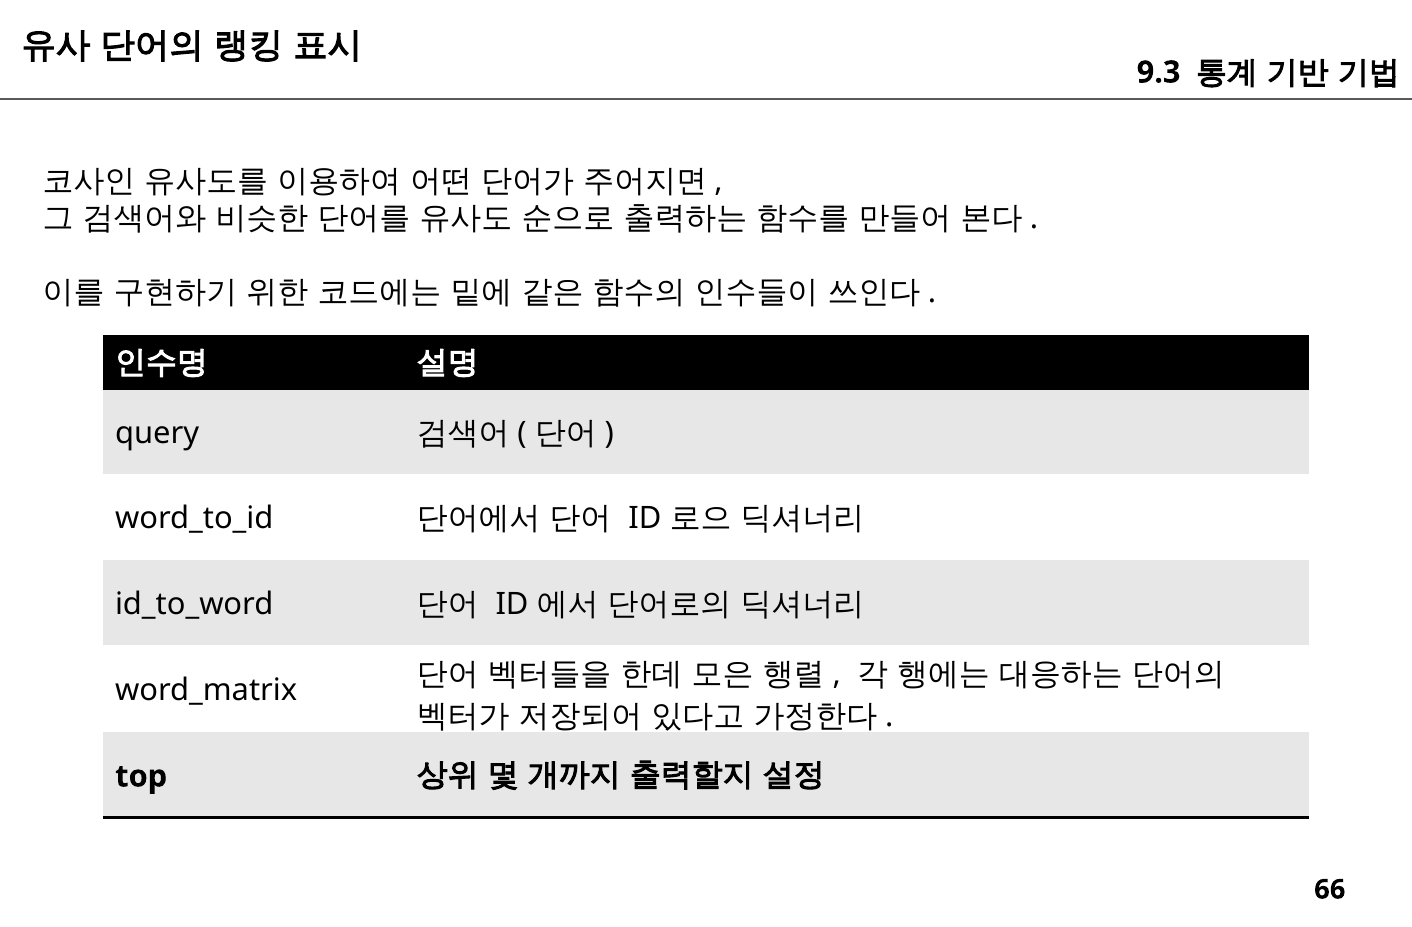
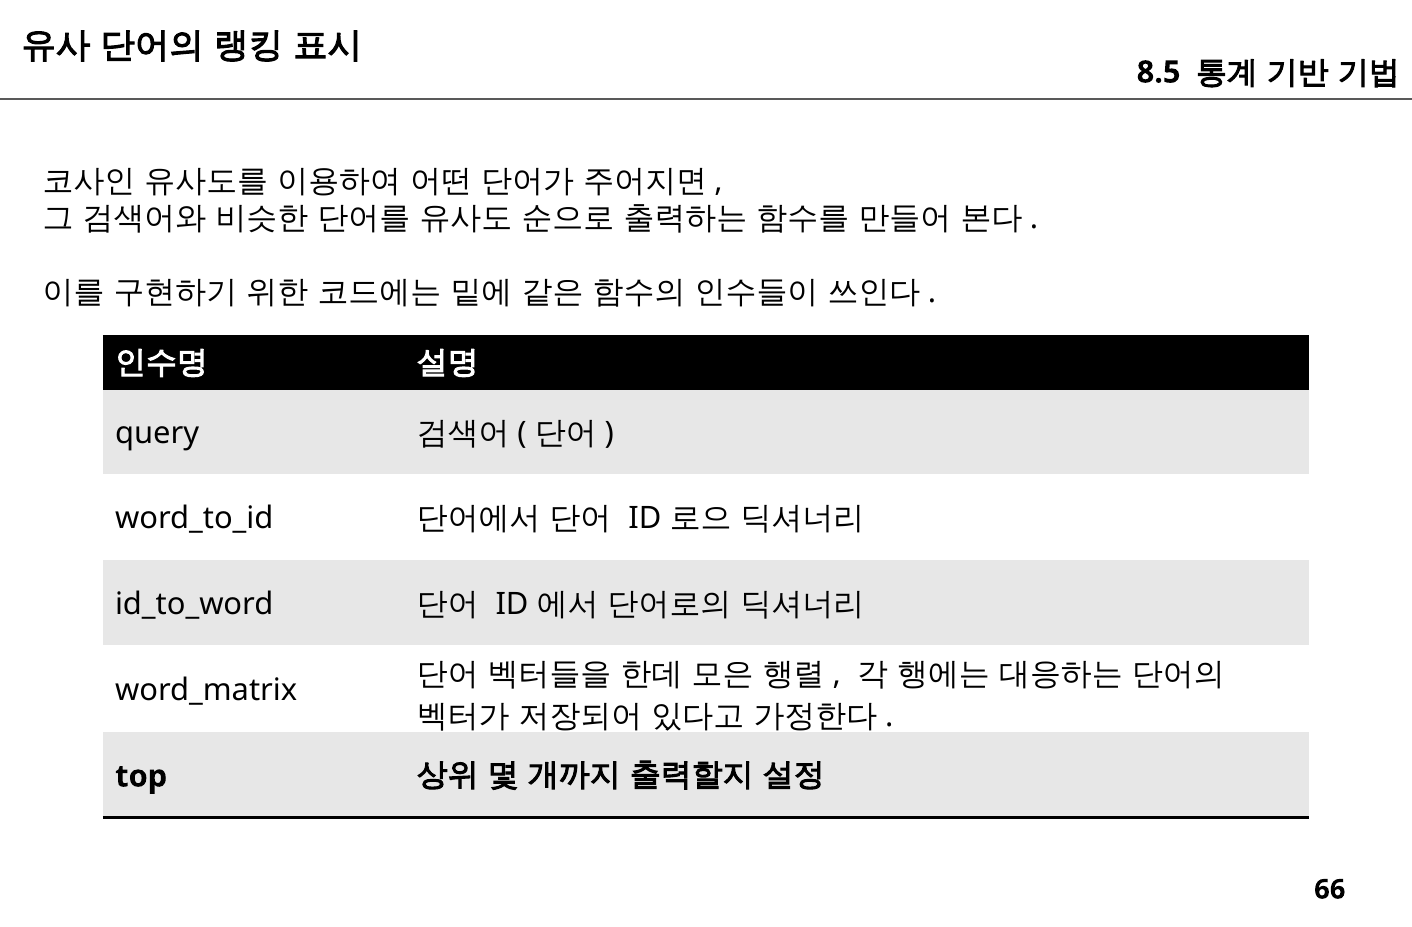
9.3: 9.3 -> 8.5
